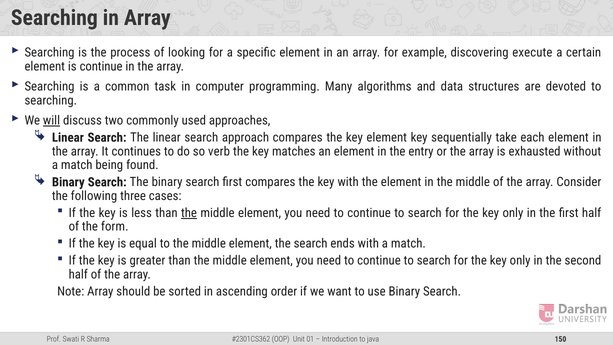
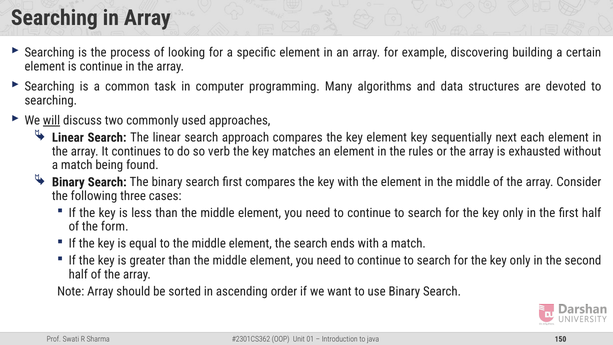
execute: execute -> building
take: take -> next
entry: entry -> rules
the at (189, 213) underline: present -> none
